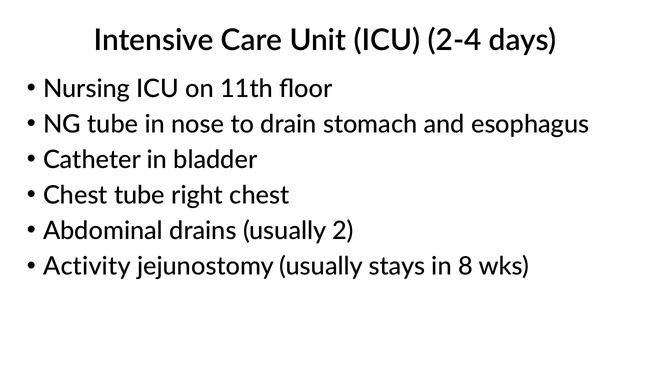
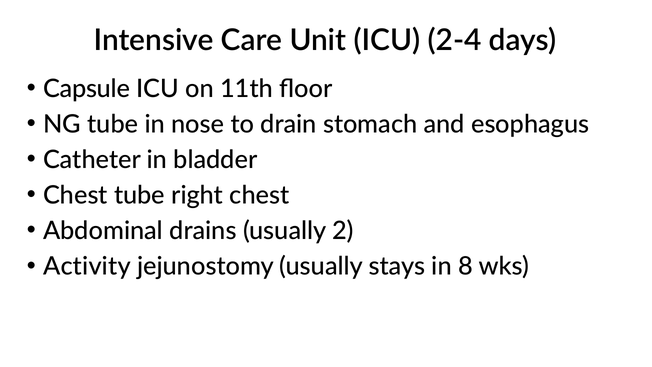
Nursing: Nursing -> Capsule
